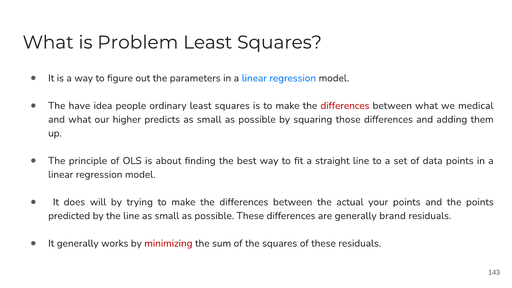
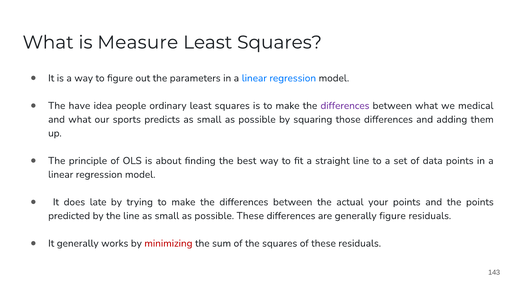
Problem: Problem -> Measure
differences at (345, 106) colour: red -> purple
higher: higher -> sports
will: will -> late
generally brand: brand -> figure
